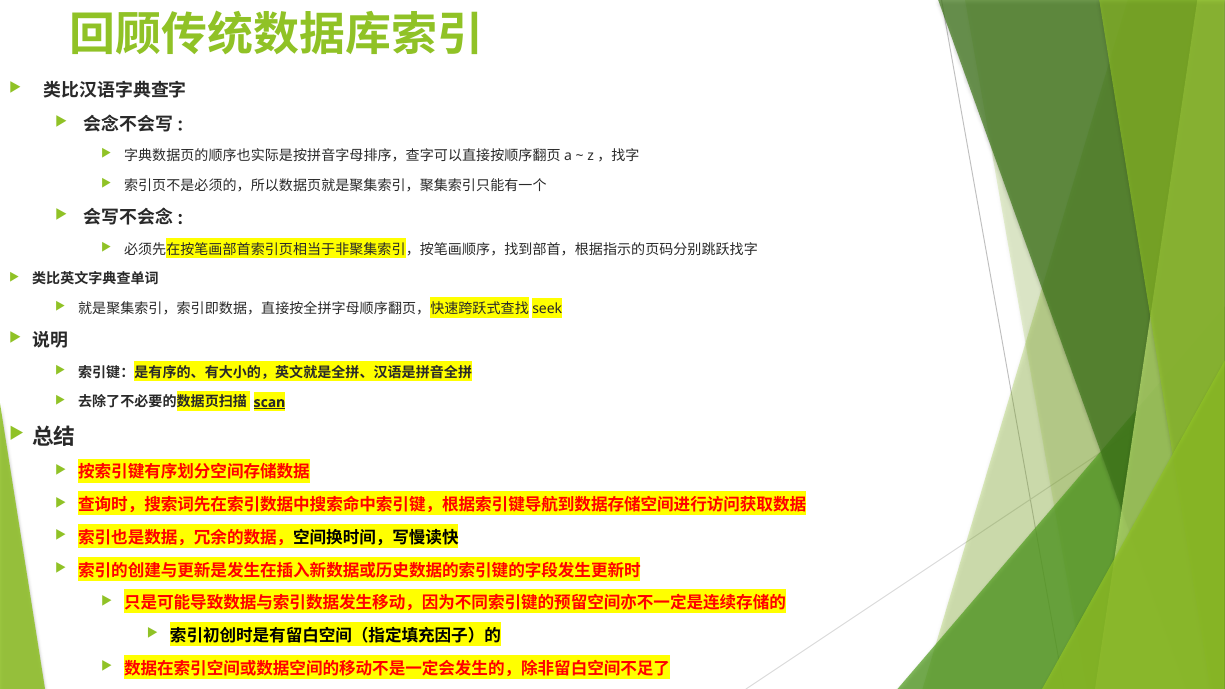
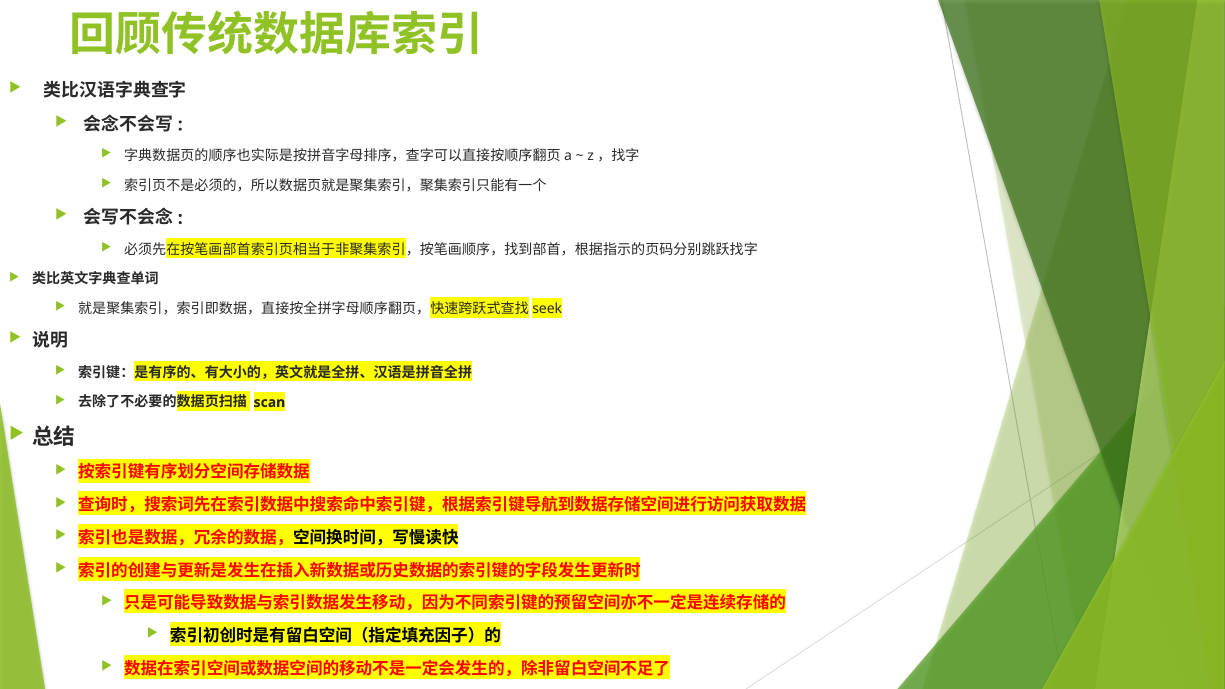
scan underline: present -> none
